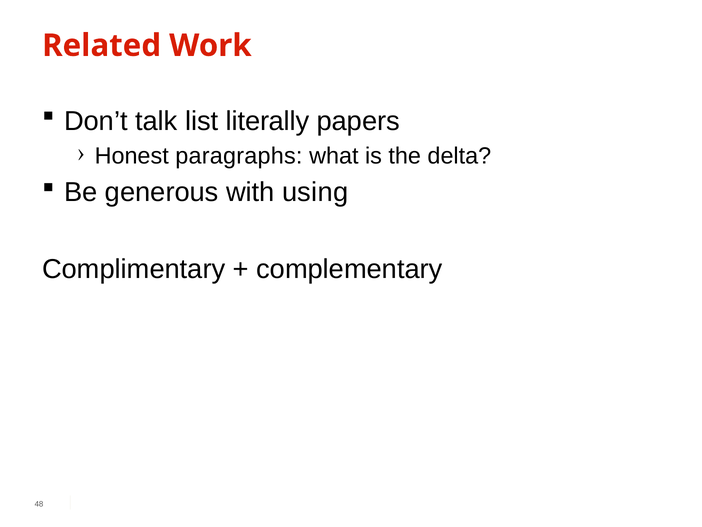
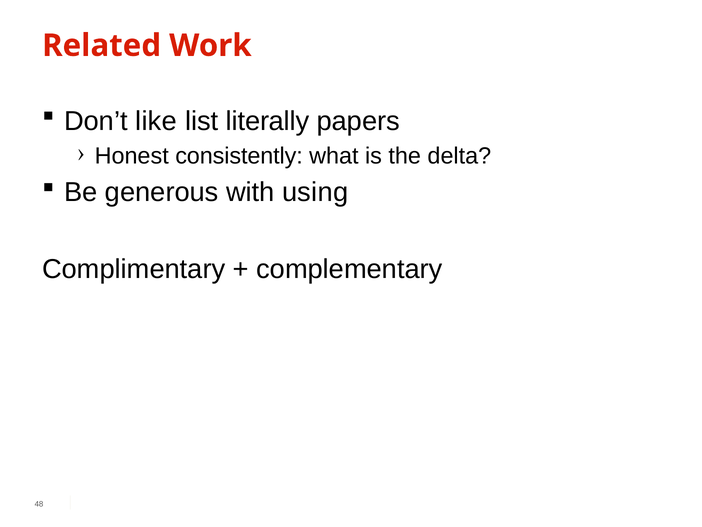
talk: talk -> like
paragraphs: paragraphs -> consistently
